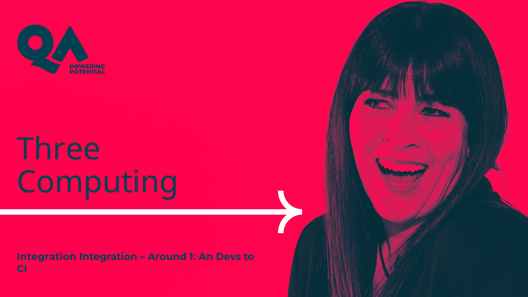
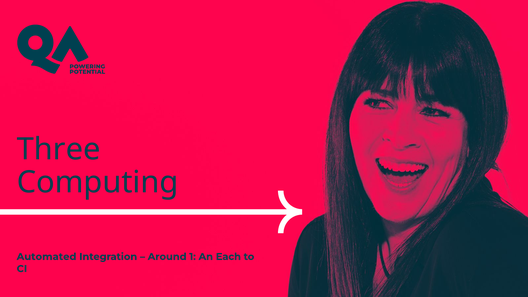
Integration at (47, 257): Integration -> Automated
Devs: Devs -> Each
